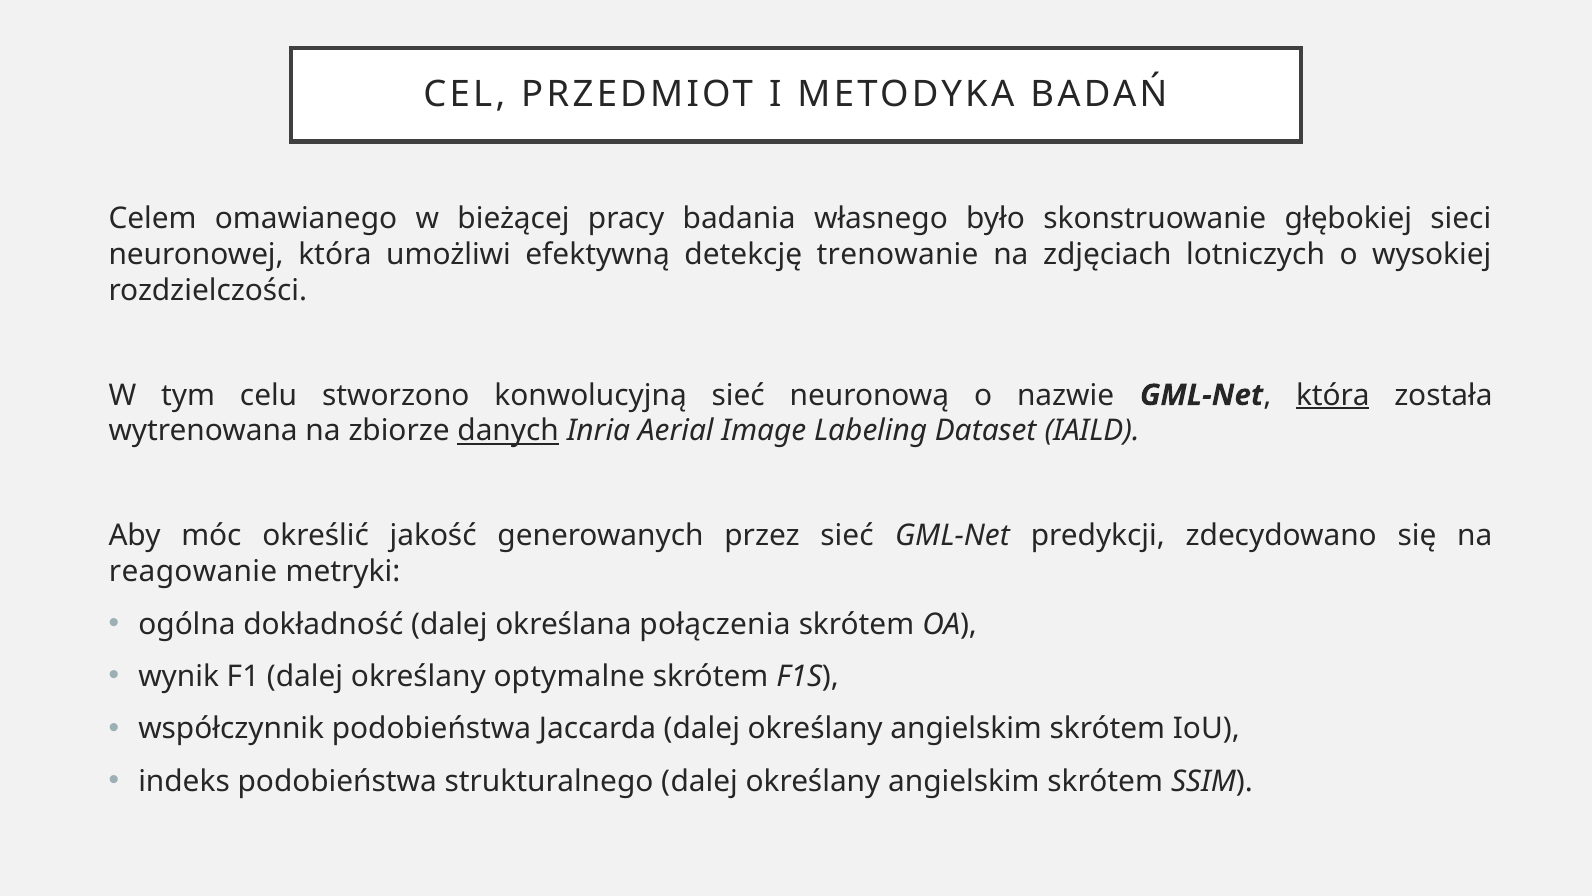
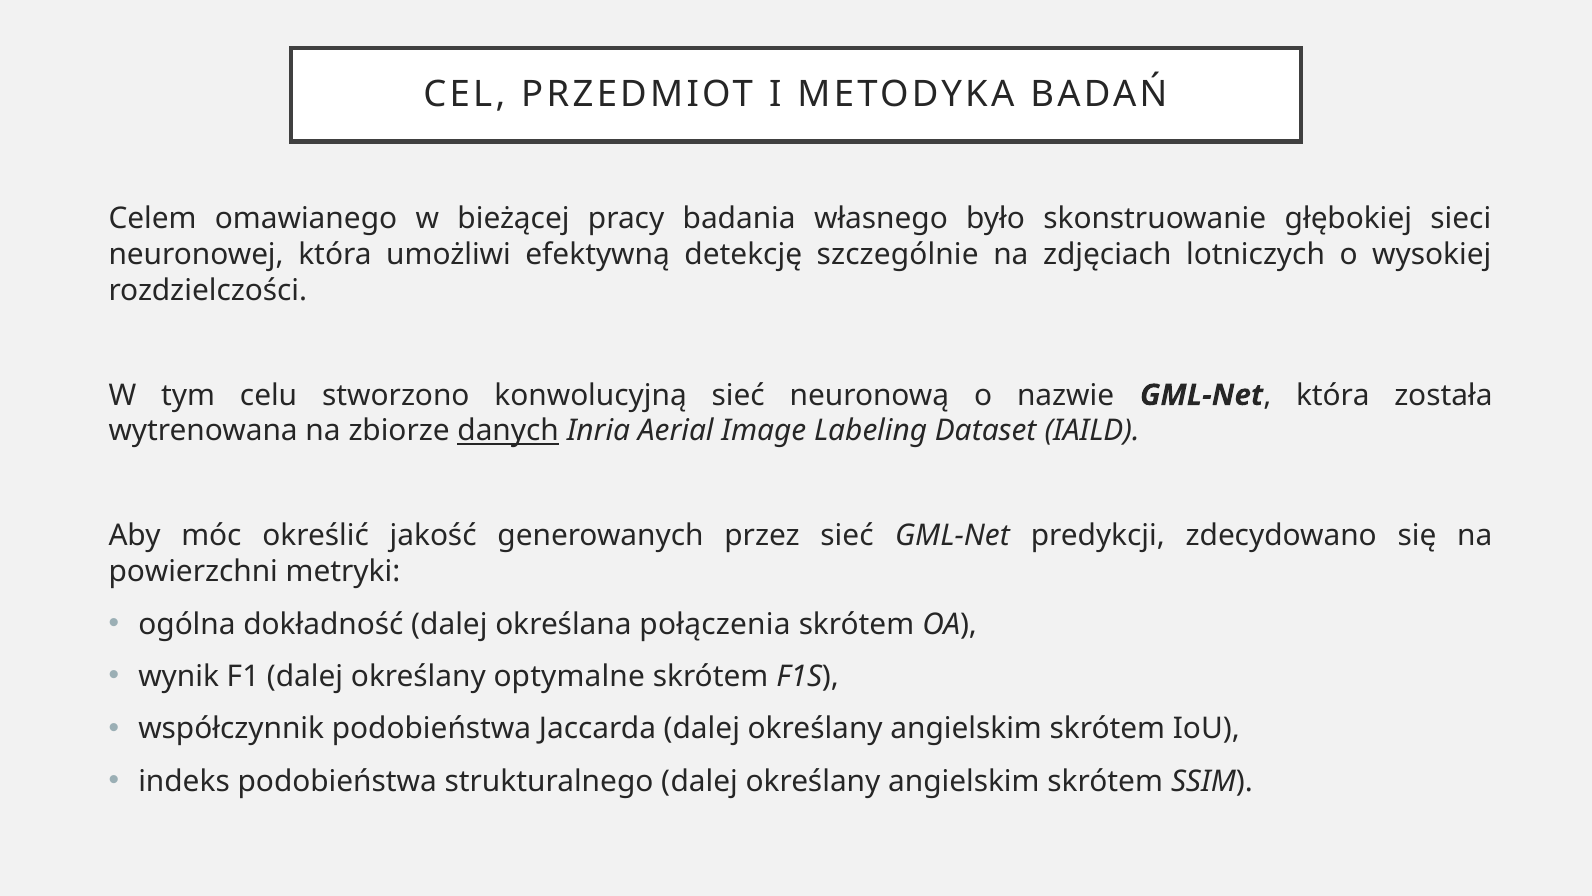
trenowanie: trenowanie -> szczególnie
która at (1333, 395) underline: present -> none
reagowanie: reagowanie -> powierzchni
